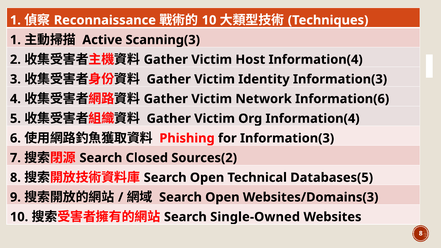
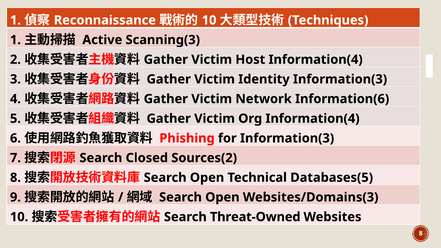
Single-Owned: Single-Owned -> Threat-Owned
